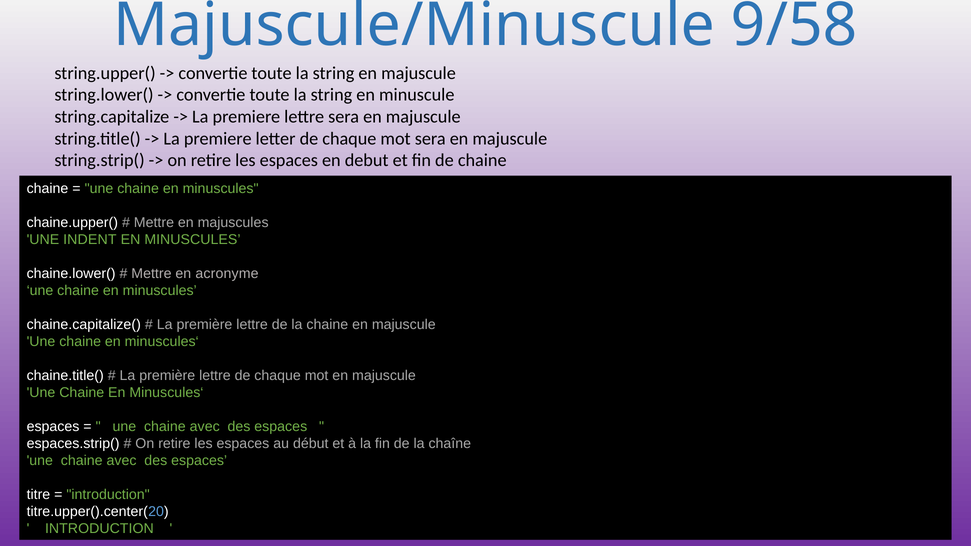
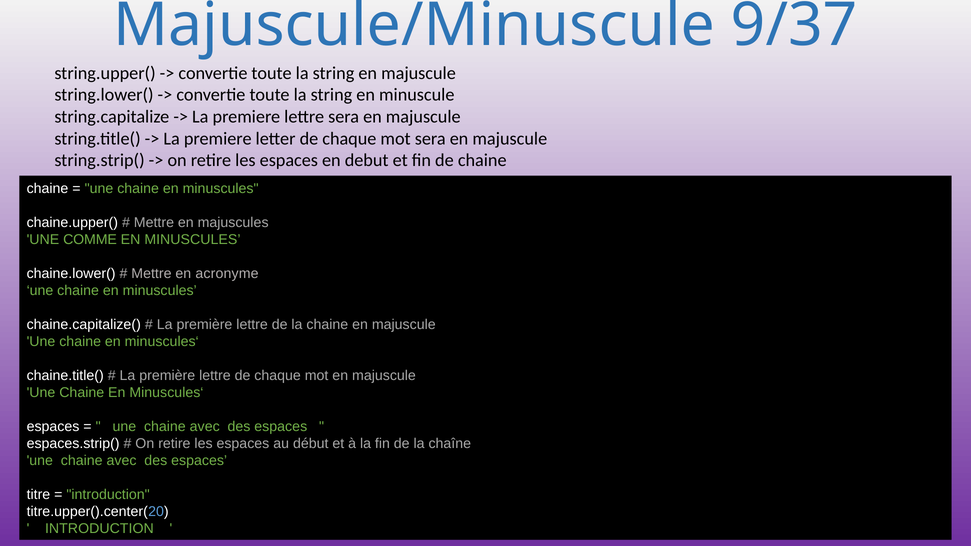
9/58: 9/58 -> 9/37
INDENT: INDENT -> COMME
